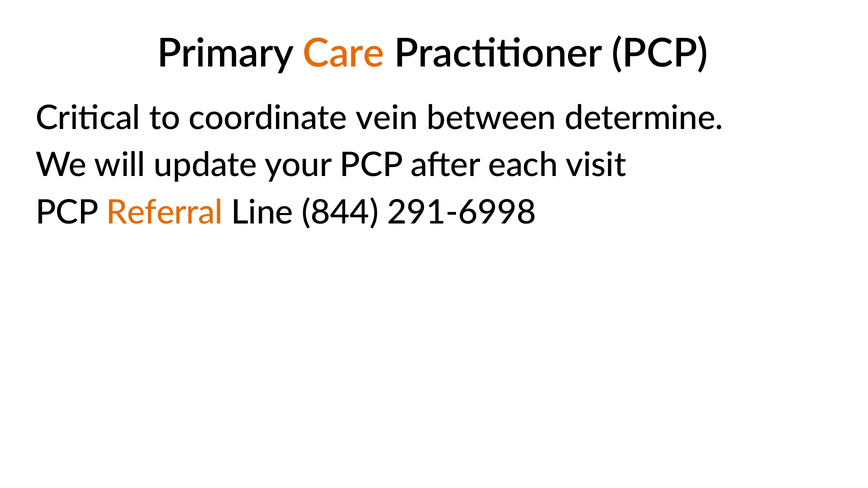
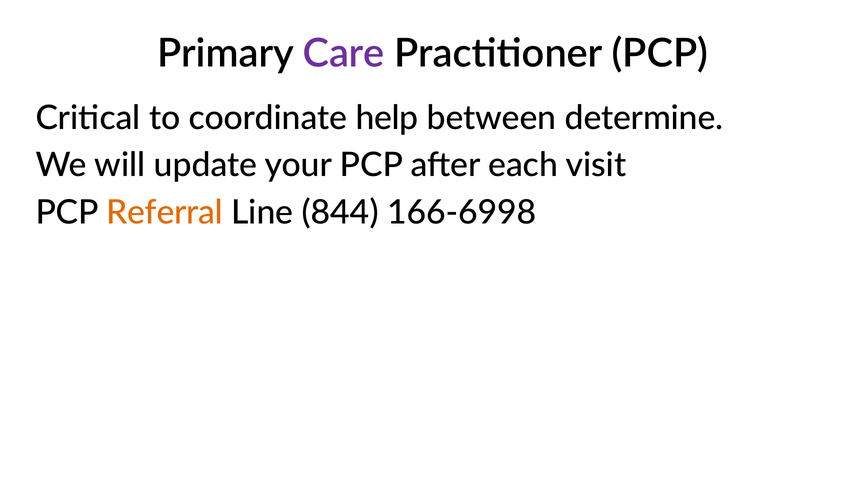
Care colour: orange -> purple
vein: vein -> help
291-6998: 291-6998 -> 166-6998
